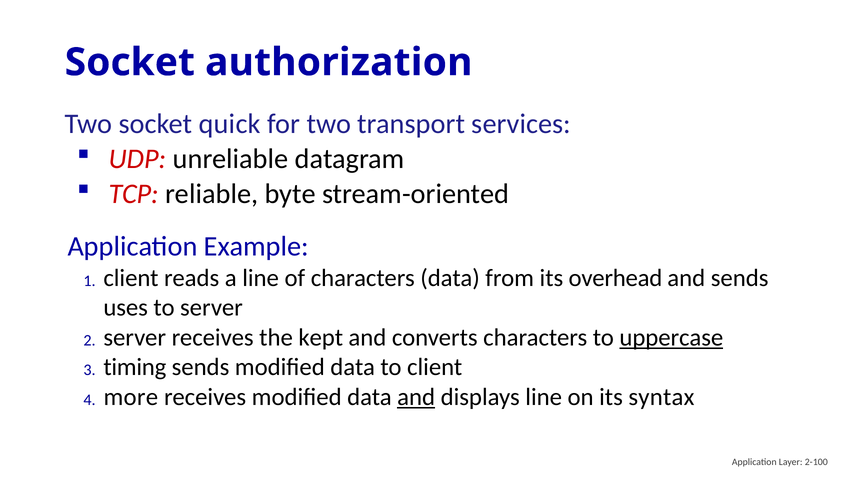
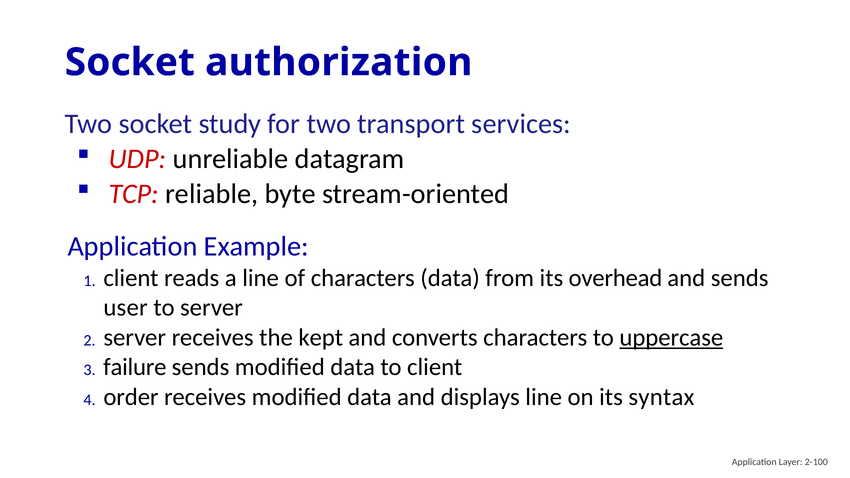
quick: quick -> study
uses: uses -> user
timing: timing -> failure
more: more -> order
and at (416, 397) underline: present -> none
